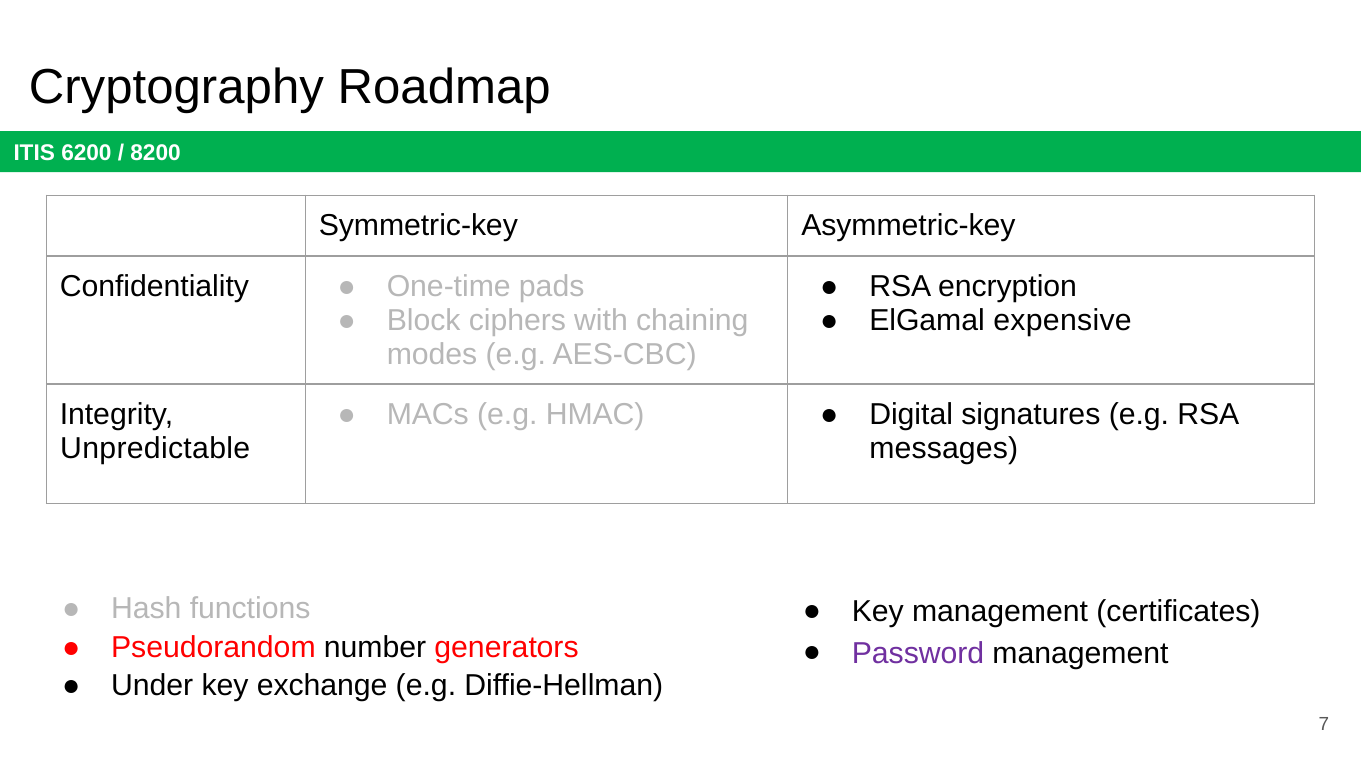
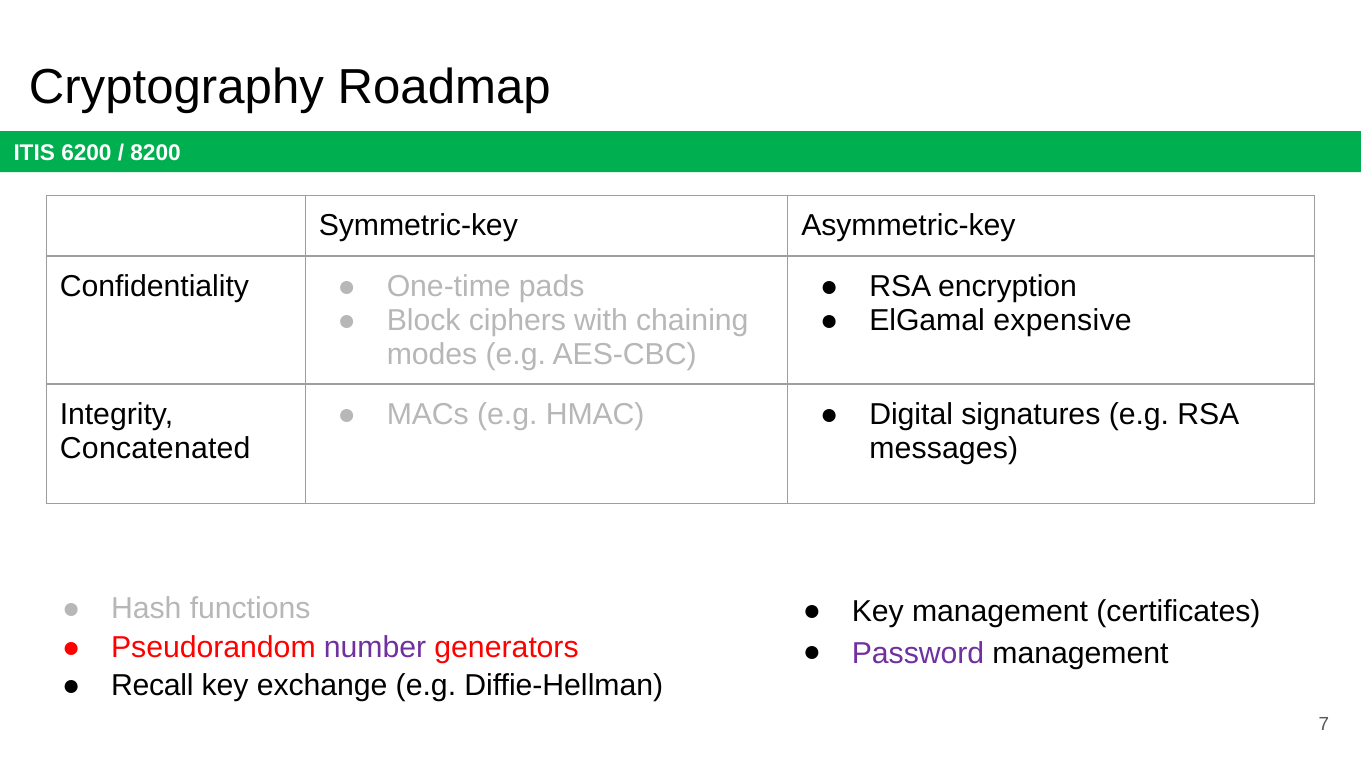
Unpredictable: Unpredictable -> Concatenated
number colour: black -> purple
Under: Under -> Recall
